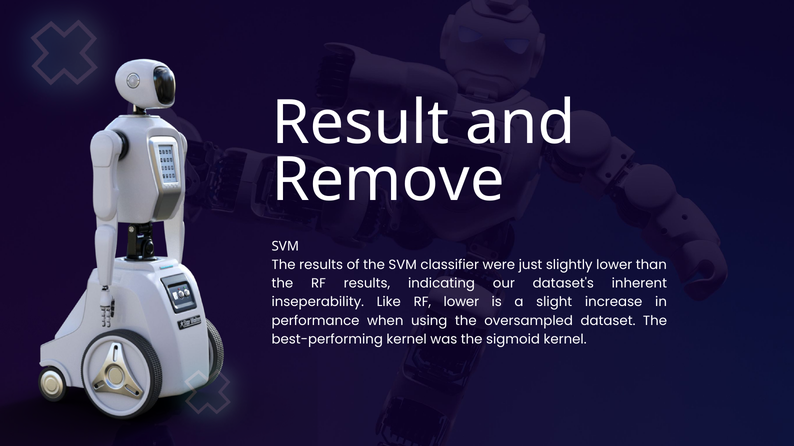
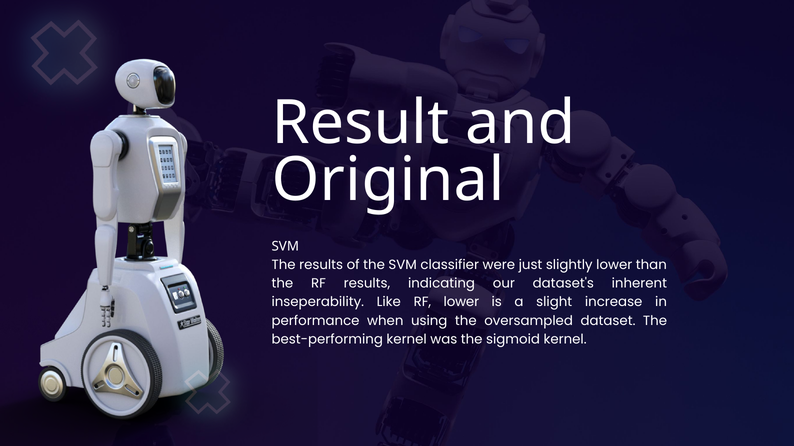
Remove: Remove -> Original
